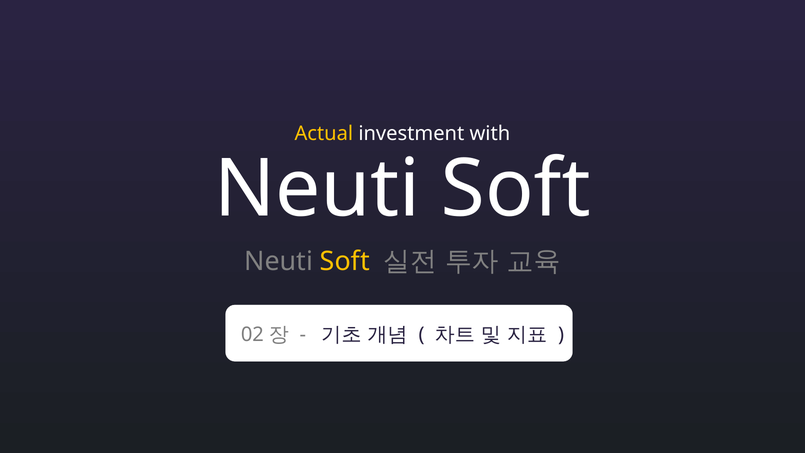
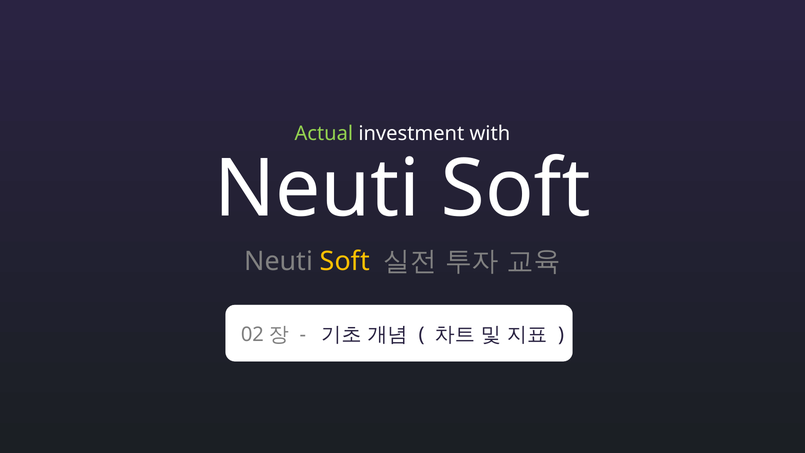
Actual colour: yellow -> light green
